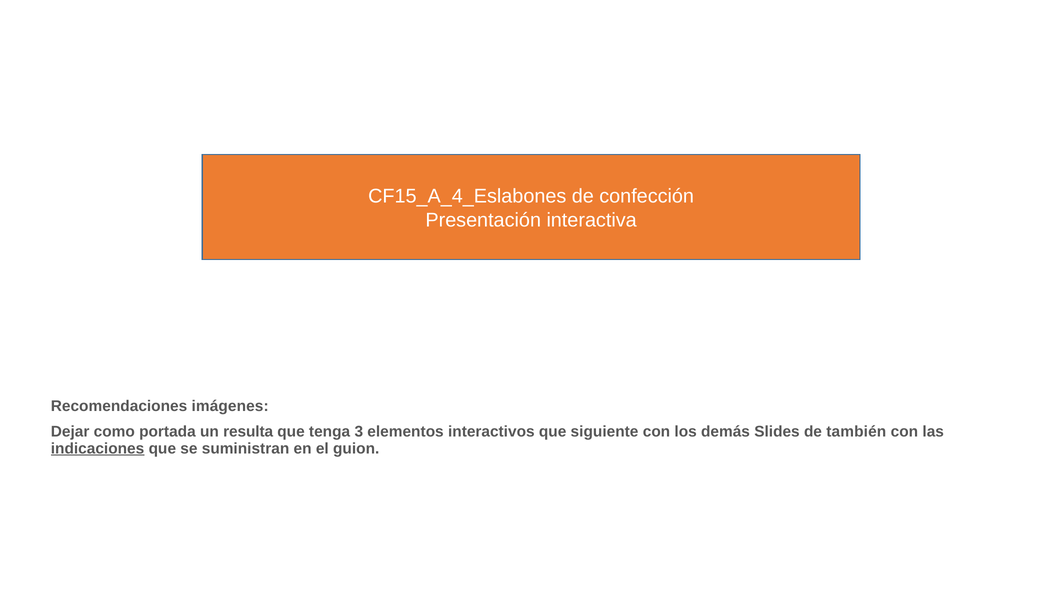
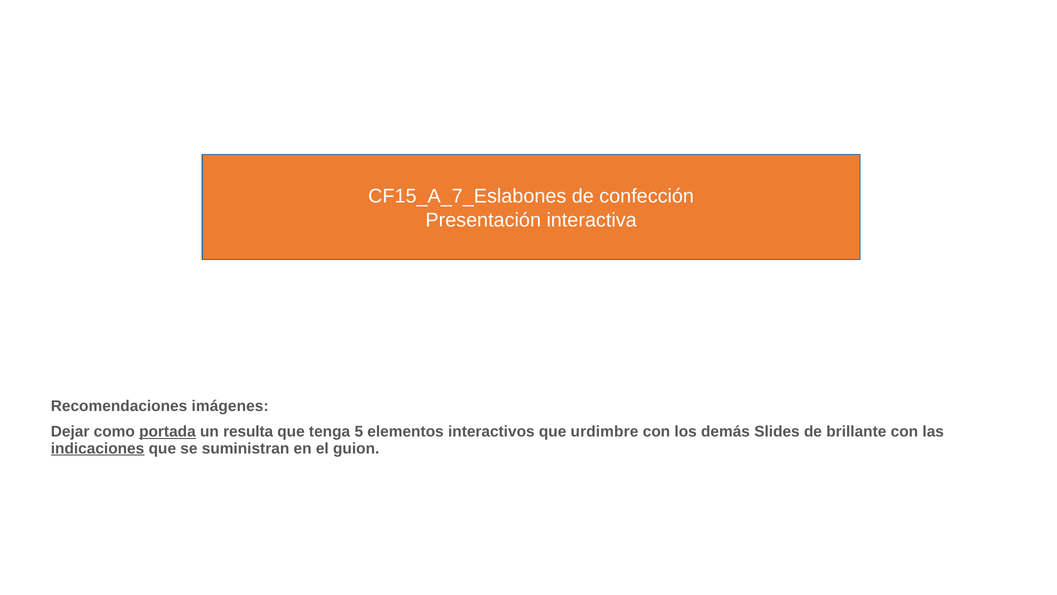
CF15_A_4_Eslabones: CF15_A_4_Eslabones -> CF15_A_7_Eslabones
portada underline: none -> present
3: 3 -> 5
siguiente: siguiente -> urdimbre
también: también -> brillante
